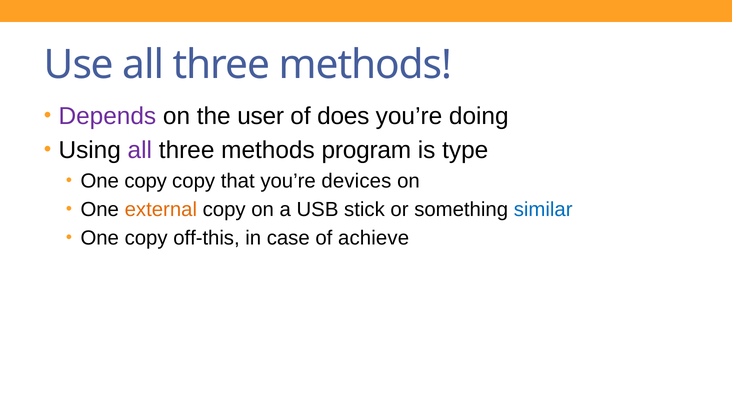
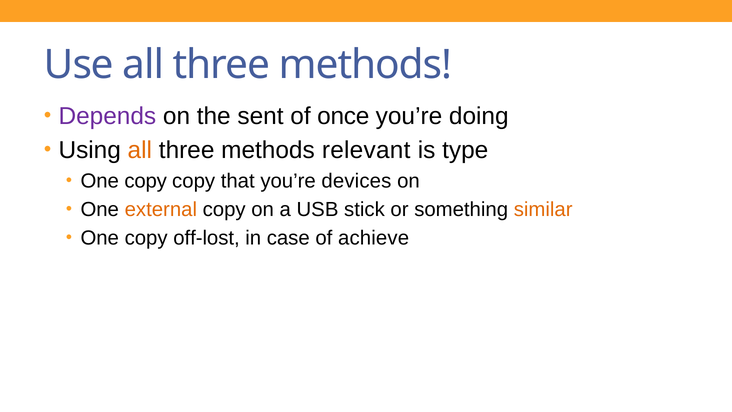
user: user -> sent
does: does -> once
all at (140, 150) colour: purple -> orange
program: program -> relevant
similar colour: blue -> orange
off-this: off-this -> off-lost
